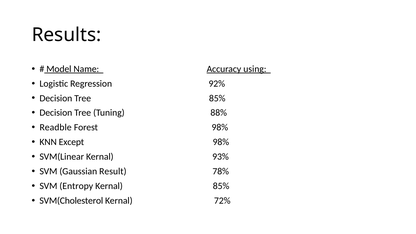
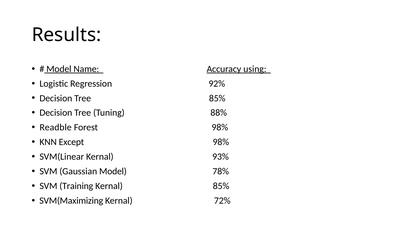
Gaussian Result: Result -> Model
Entropy: Entropy -> Training
SVM(Cholesterol: SVM(Cholesterol -> SVM(Maximizing
